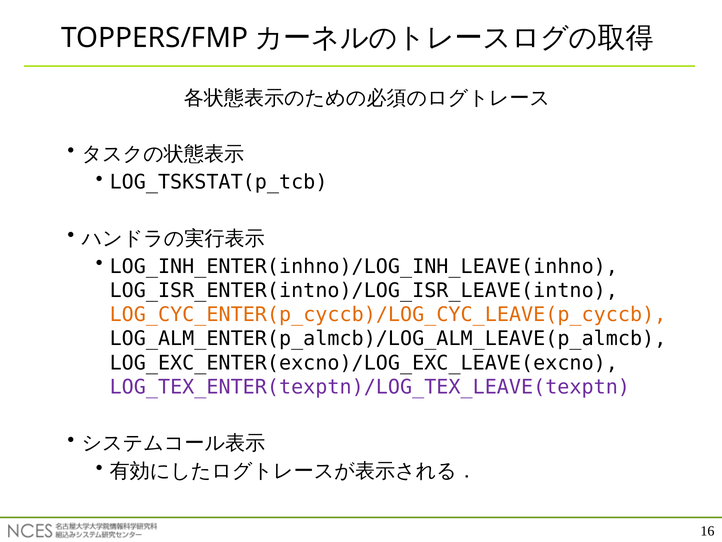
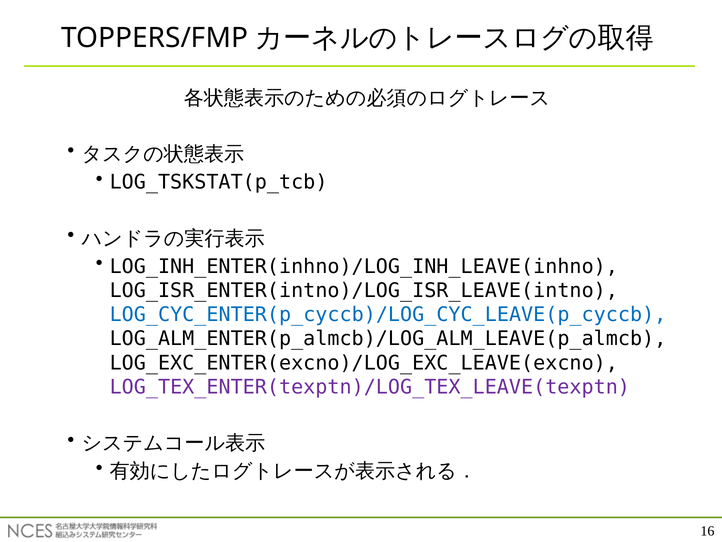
LOG_CYC_ENTER(p_cyccb)/LOG_CYC_LEAVE(p_cyccb colour: orange -> blue
